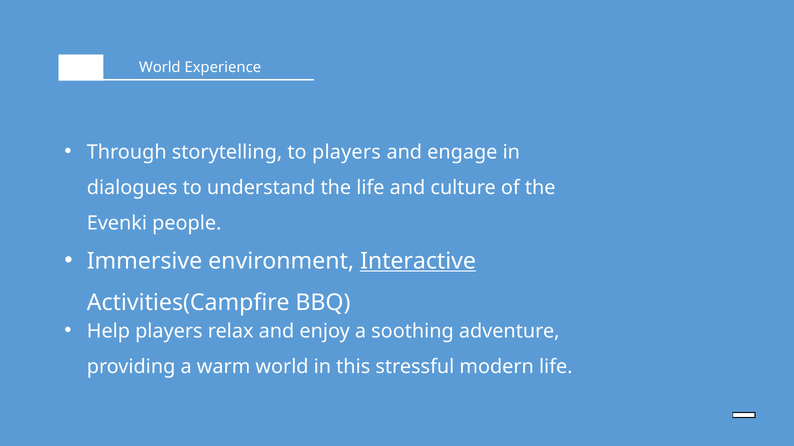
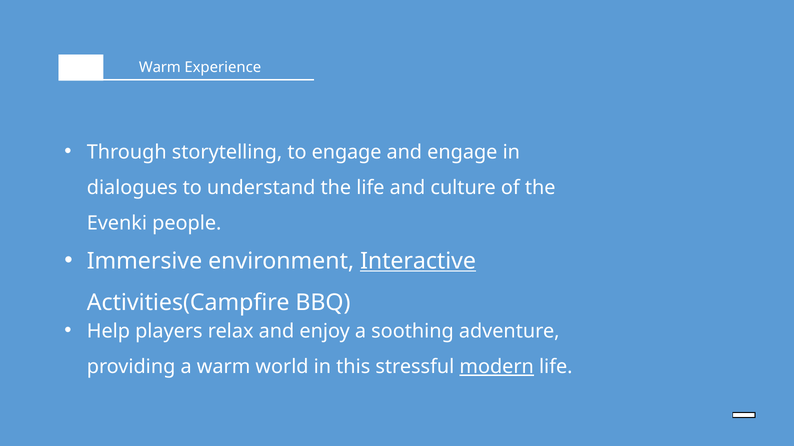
World at (160, 67): World -> Warm
to players: players -> engage
modern underline: none -> present
